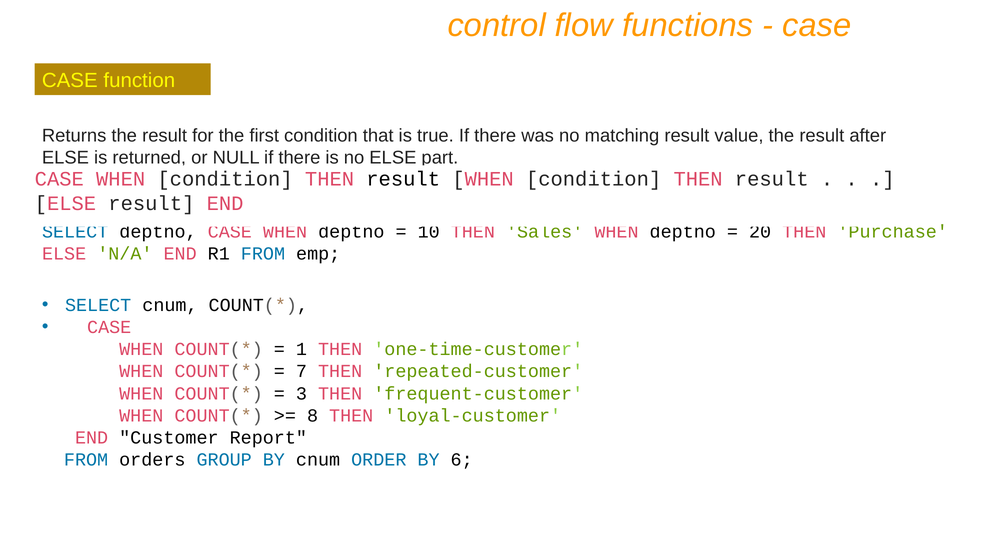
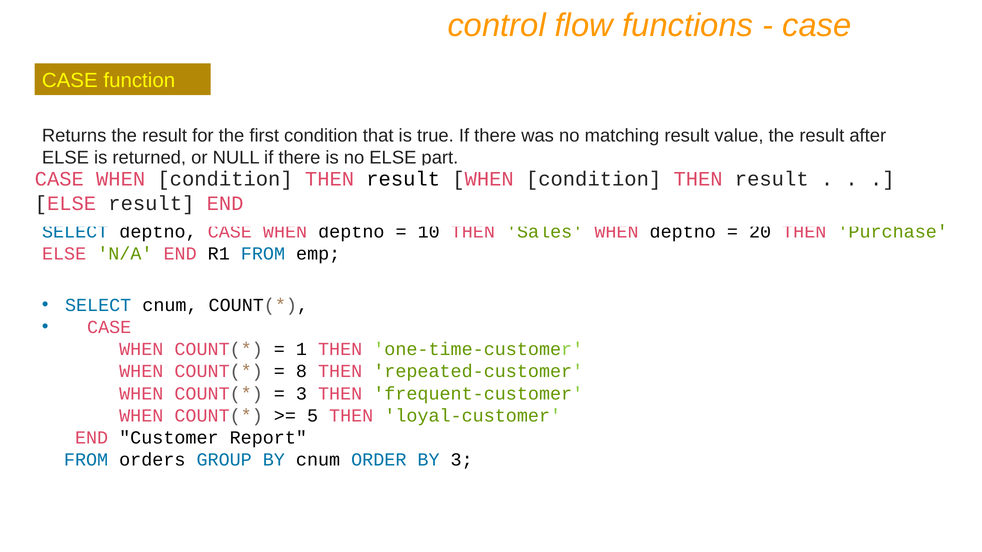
7: 7 -> 8
8: 8 -> 5
BY 6: 6 -> 3
